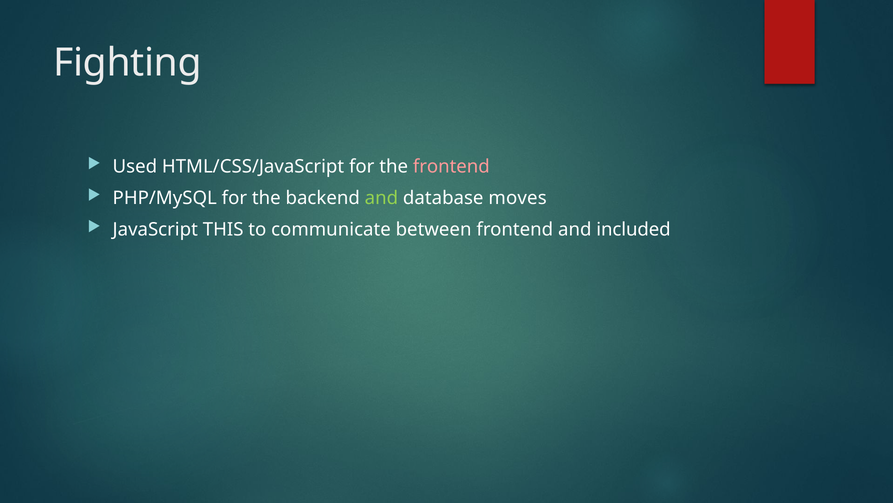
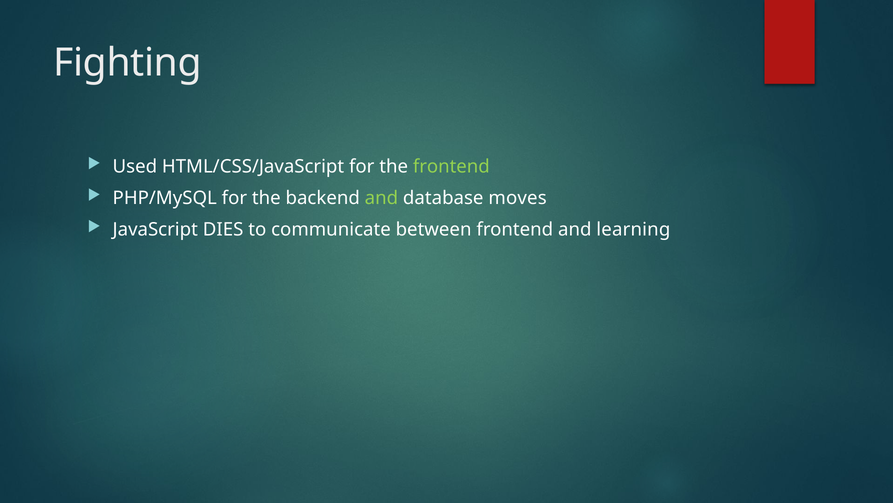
frontend at (451, 166) colour: pink -> light green
THIS: THIS -> DIES
included: included -> learning
